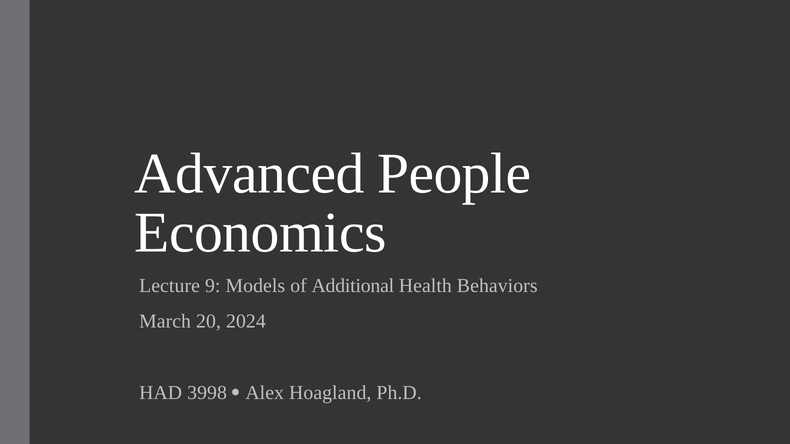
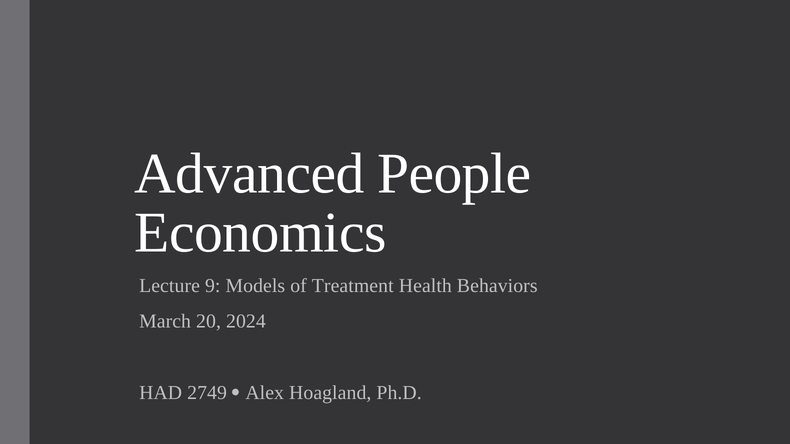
Additional: Additional -> Treatment
3998: 3998 -> 2749
